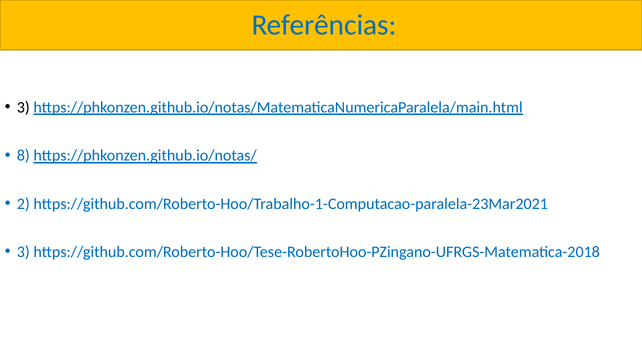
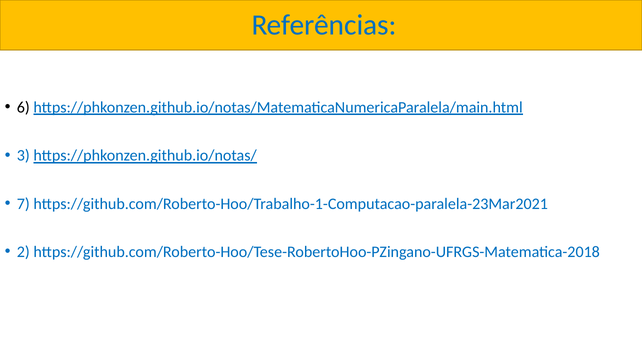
3 at (23, 107): 3 -> 6
8: 8 -> 3
2: 2 -> 7
3 at (23, 252): 3 -> 2
